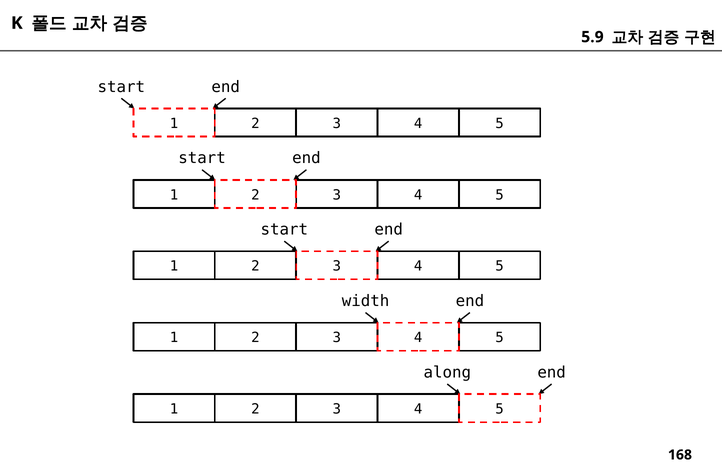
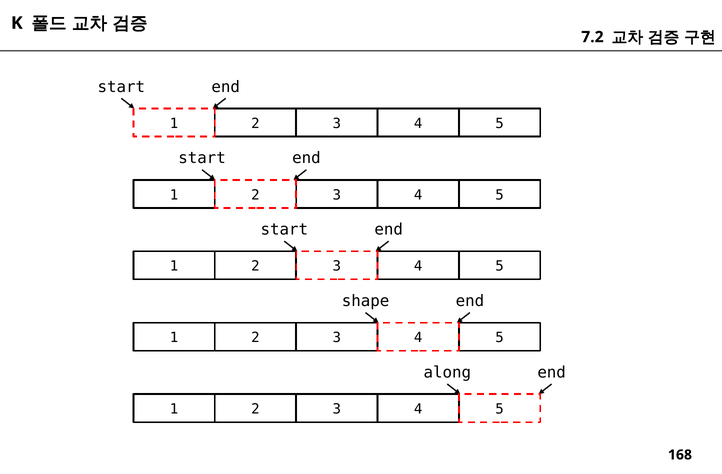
5.9: 5.9 -> 7.2
width: width -> shape
